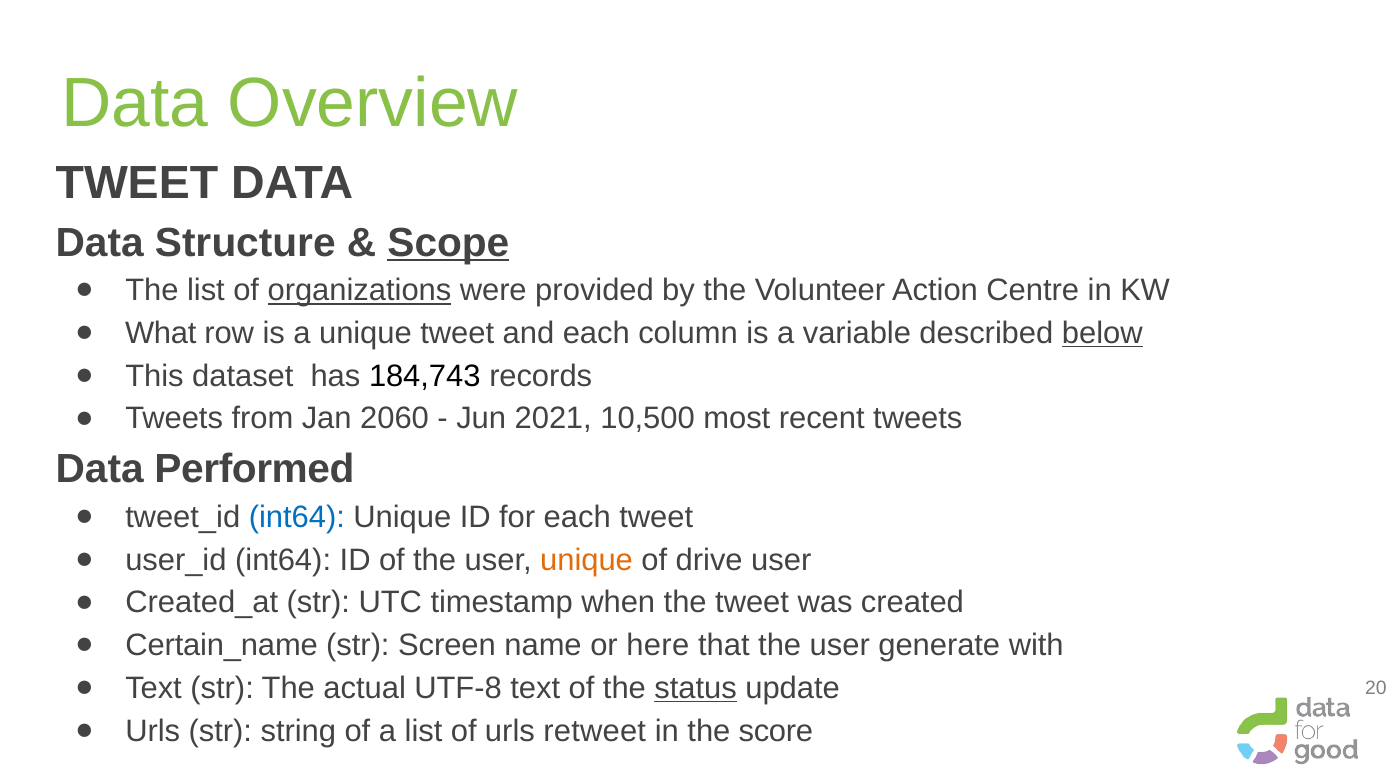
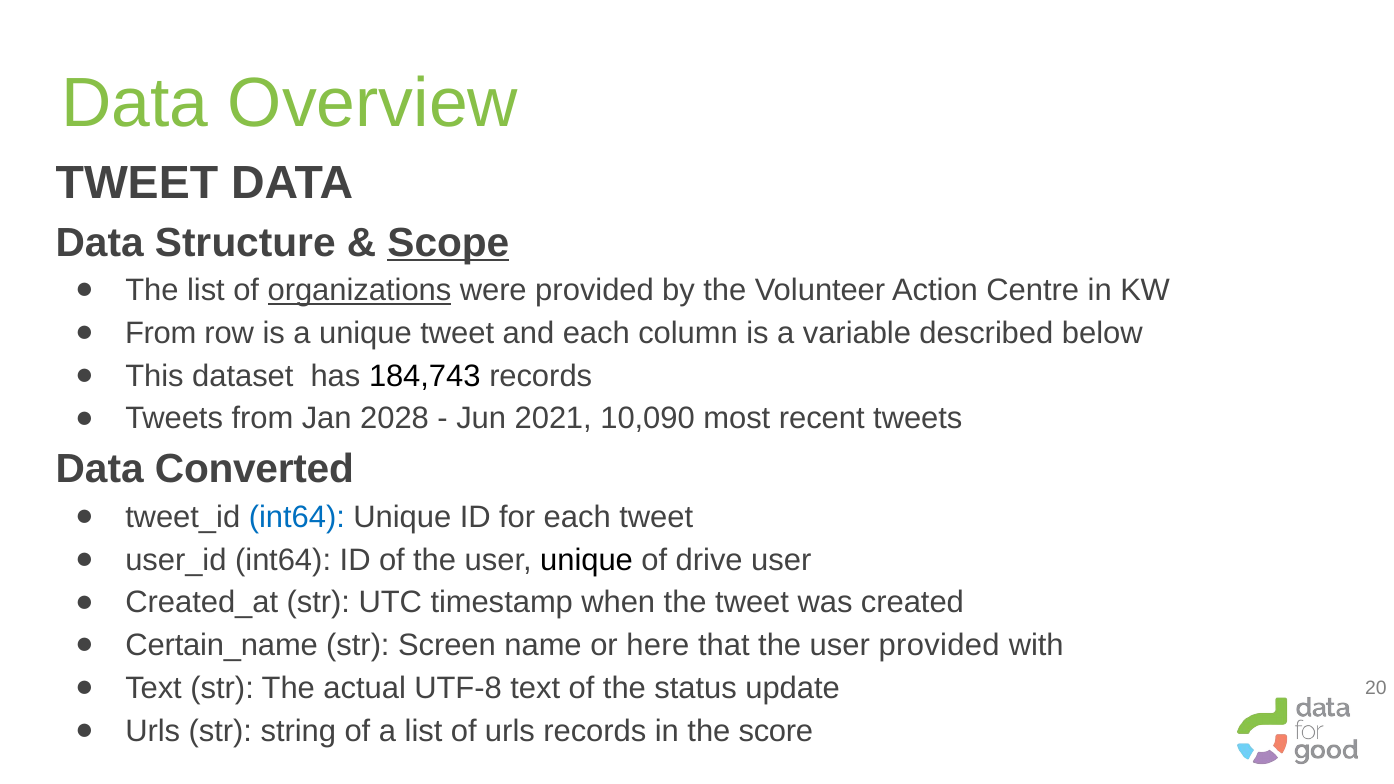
What at (161, 333): What -> From
below underline: present -> none
2060: 2060 -> 2028
10,500: 10,500 -> 10,090
Performed: Performed -> Converted
unique at (587, 560) colour: orange -> black
user generate: generate -> provided
status underline: present -> none
urls retweet: retweet -> records
